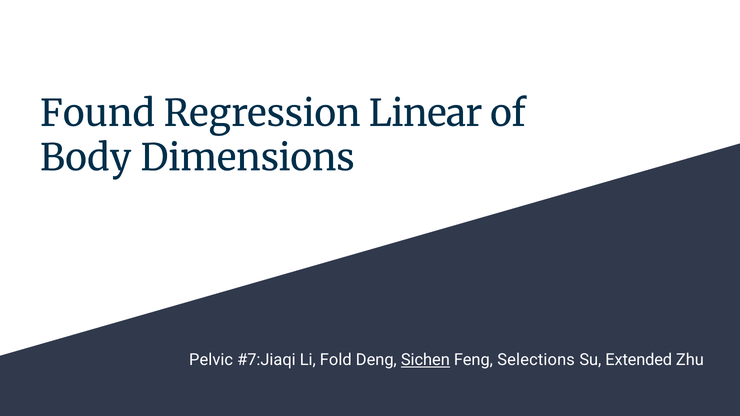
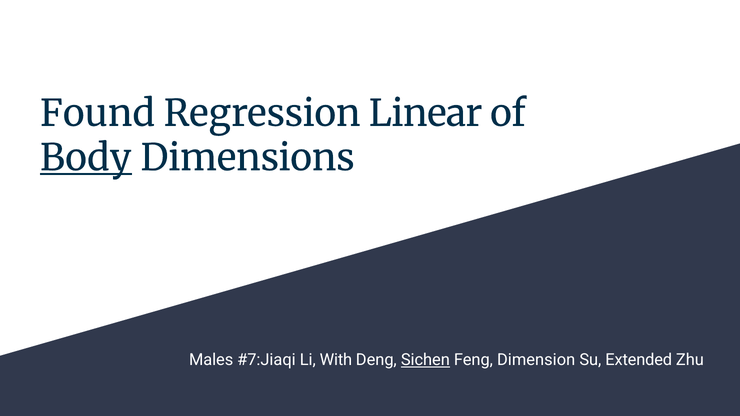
Body underline: none -> present
Pelvic: Pelvic -> Males
Fold: Fold -> With
Selections: Selections -> Dimension
